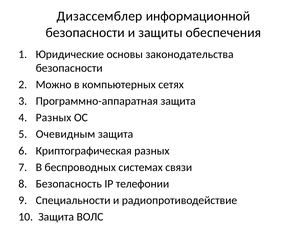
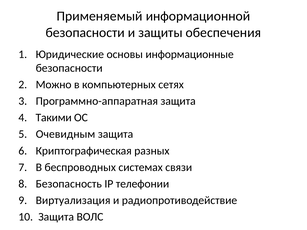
Дизассемблер: Дизассемблер -> Применяемый
законодательства: законодательства -> информационные
Разных at (54, 118): Разных -> Такими
Специальности: Специальности -> Виртуализация
